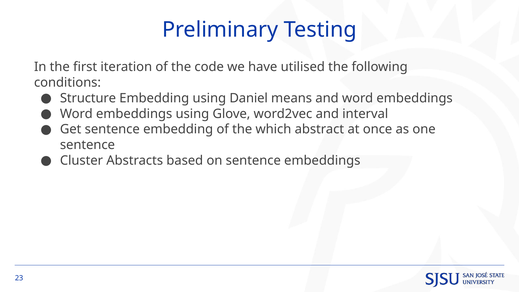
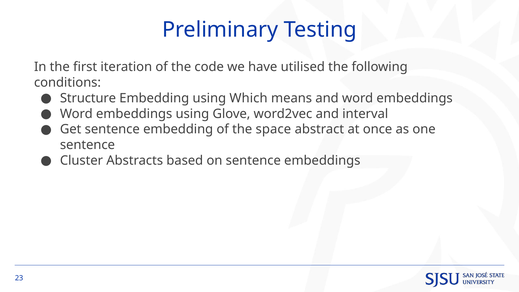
Daniel: Daniel -> Which
which: which -> space
